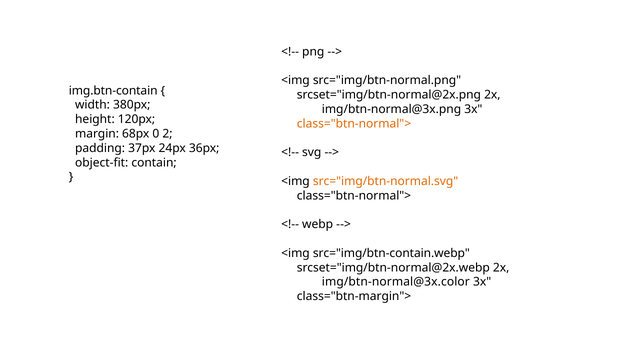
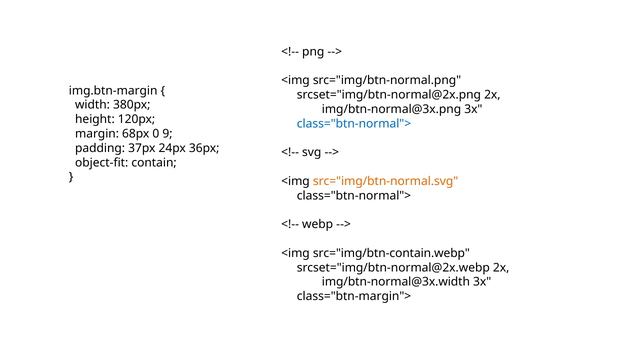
img.btn-contain: img.btn-contain -> img.btn-margin
class="btn-normal"> at (354, 124) colour: orange -> blue
2: 2 -> 9
img/btn-normal@3x.color: img/btn-normal@3x.color -> img/btn-normal@3x.width
